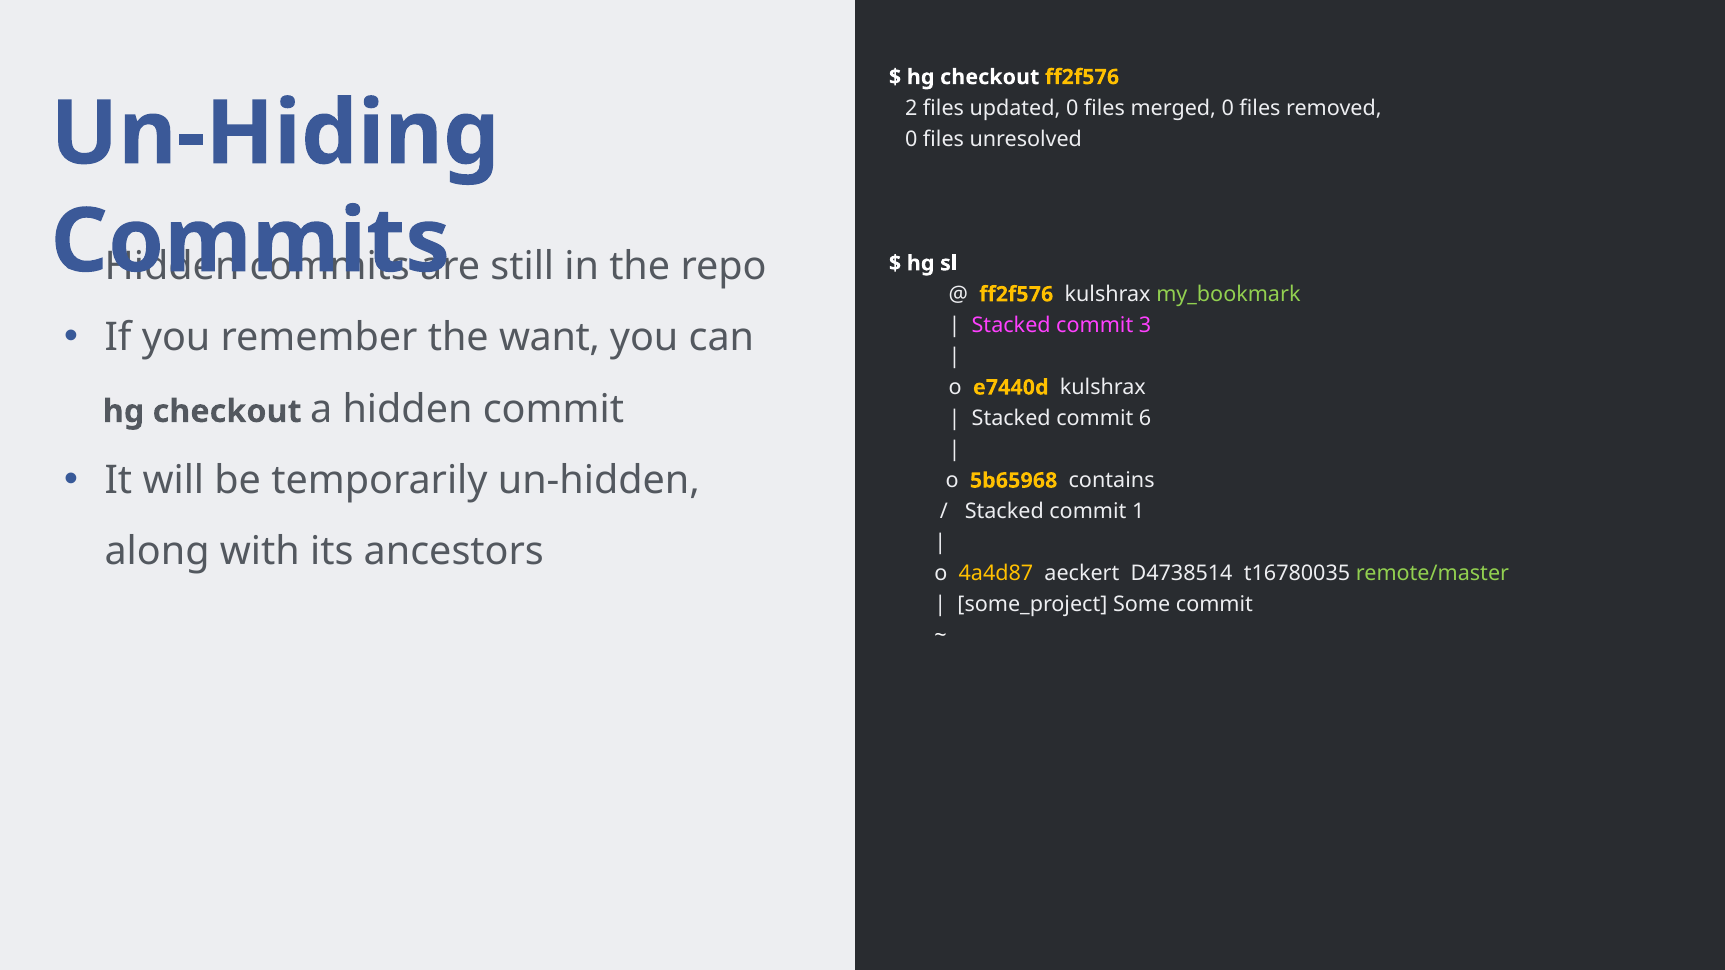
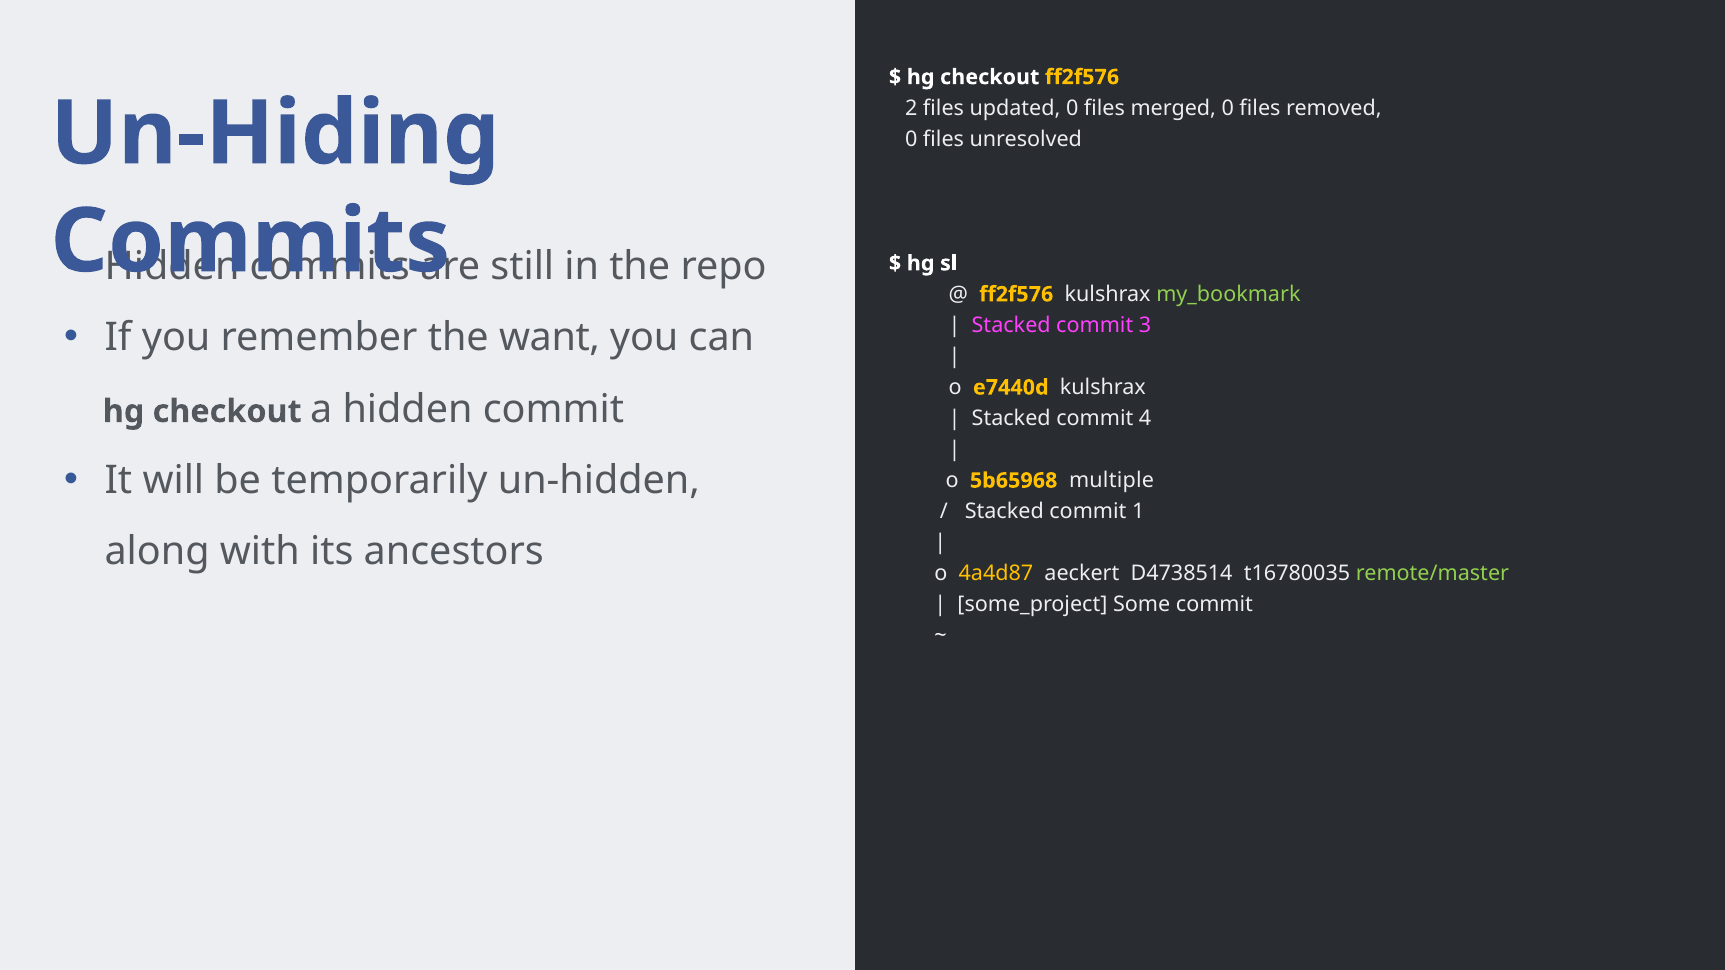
6: 6 -> 4
contains: contains -> multiple
